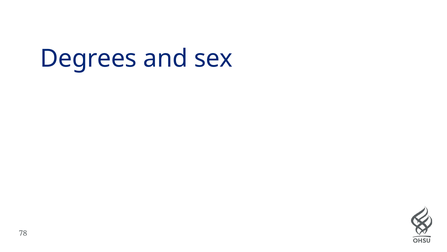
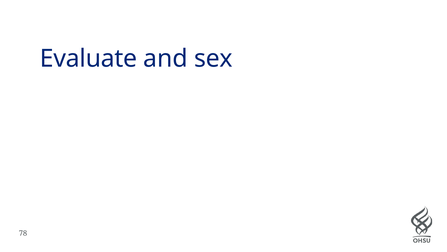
Degrees: Degrees -> Evaluate
